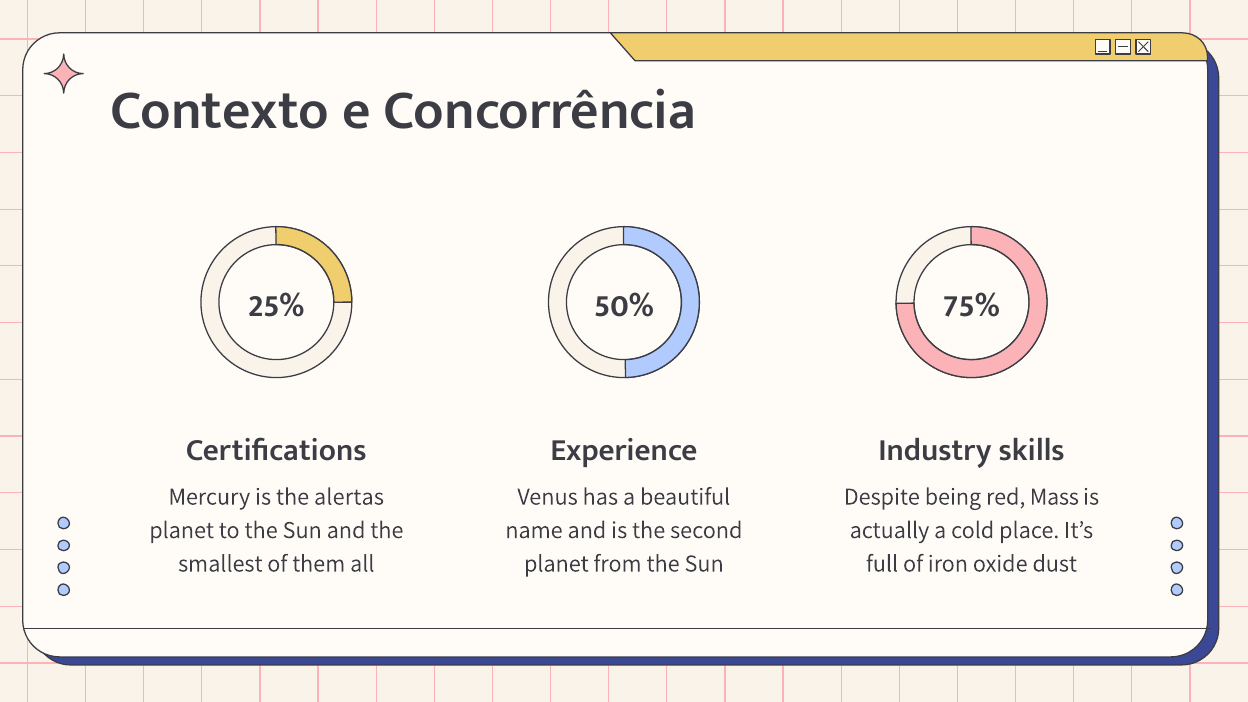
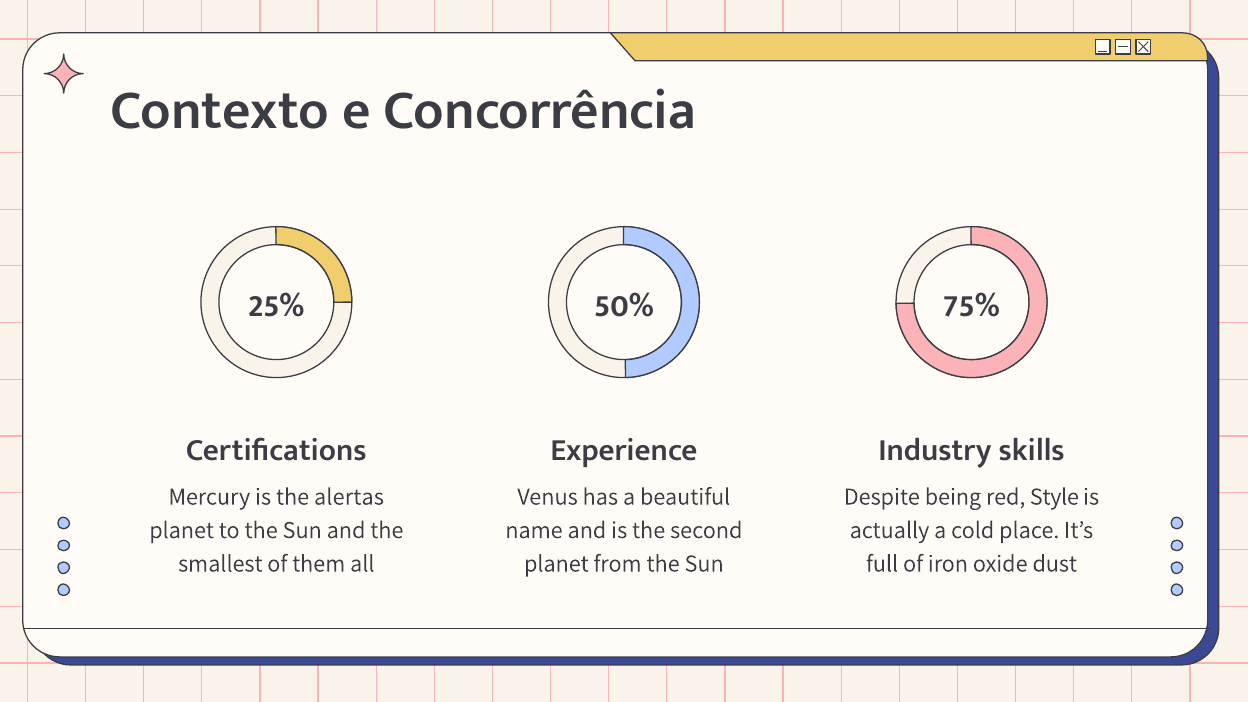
Mass: Mass -> Style
